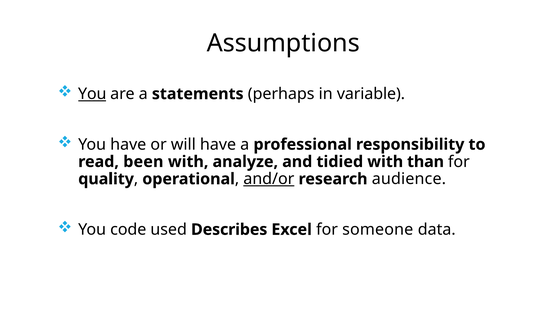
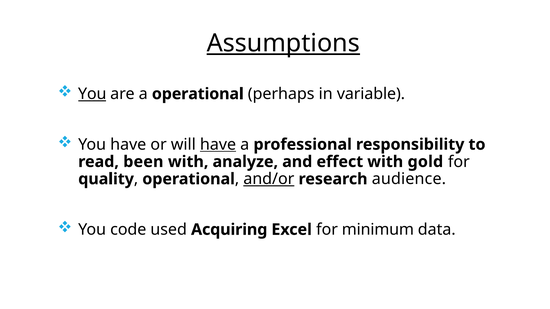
Assumptions underline: none -> present
a statements: statements -> operational
have at (218, 145) underline: none -> present
tidied: tidied -> effect
than: than -> gold
Describes: Describes -> Acquiring
someone: someone -> minimum
